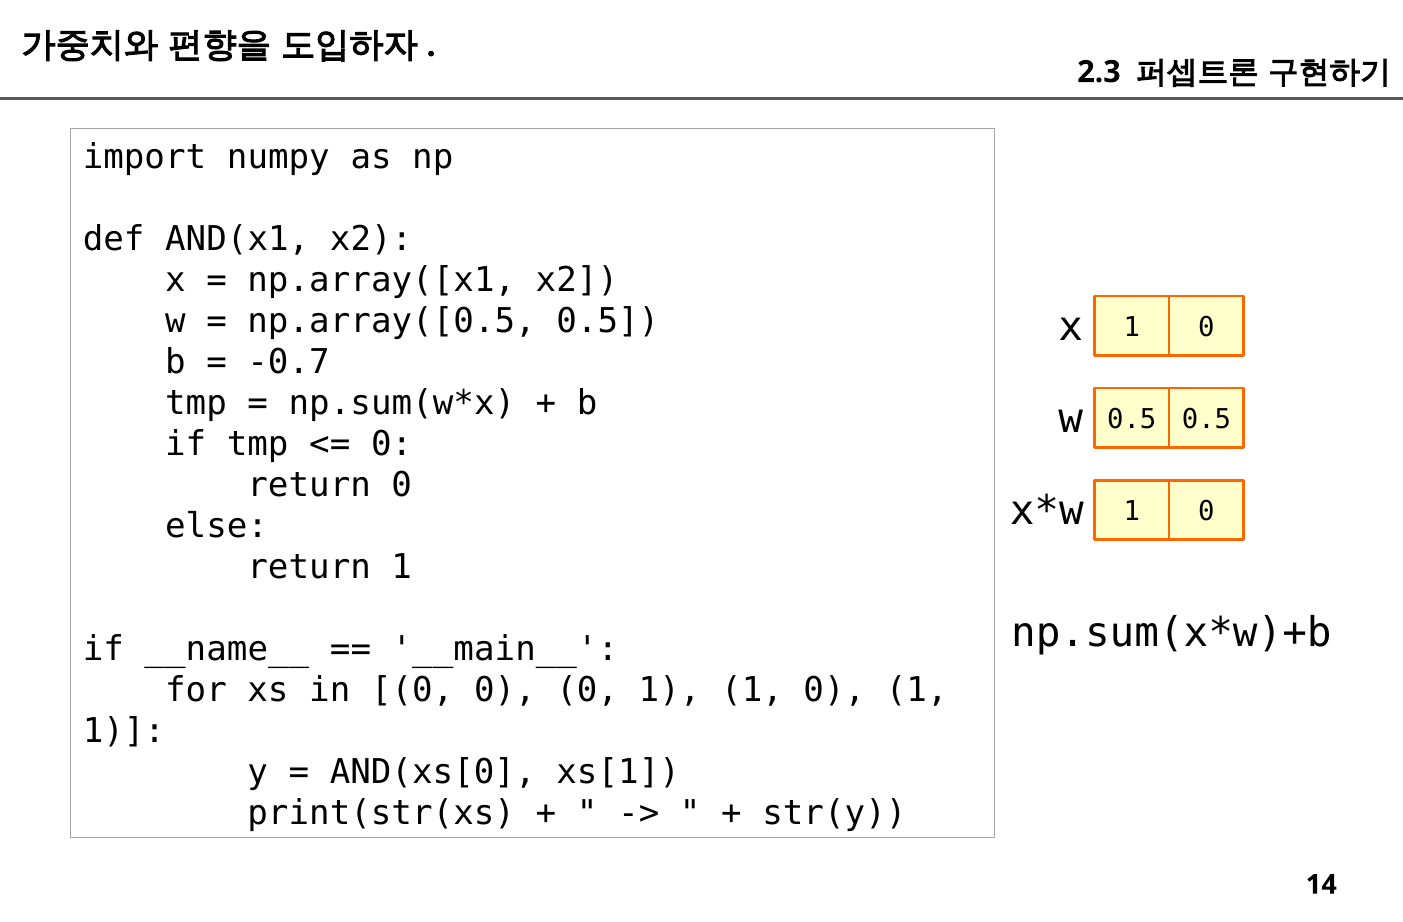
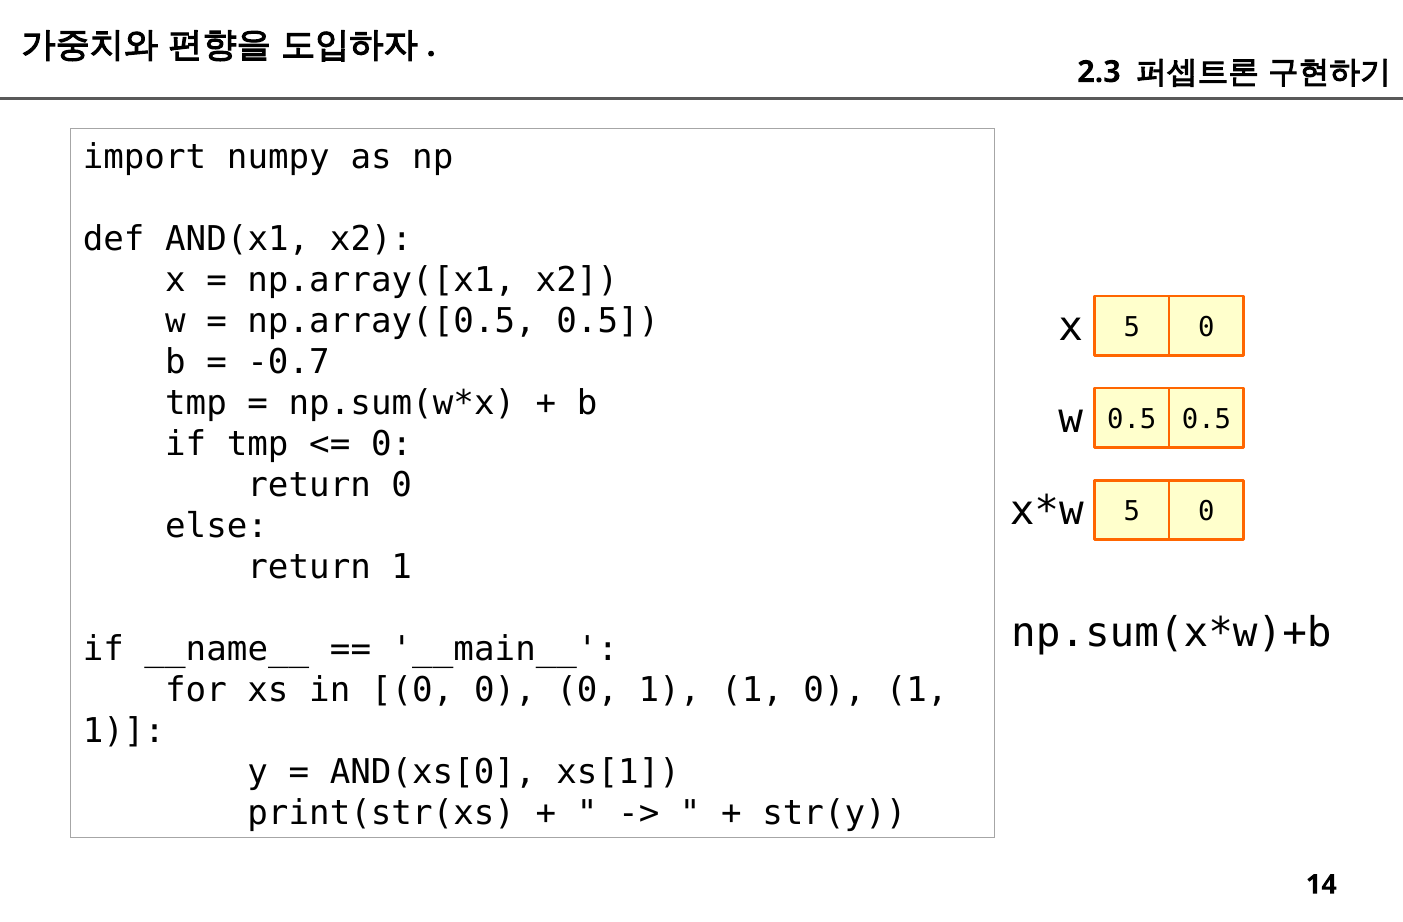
x 1: 1 -> 5
1 at (1132, 512): 1 -> 5
